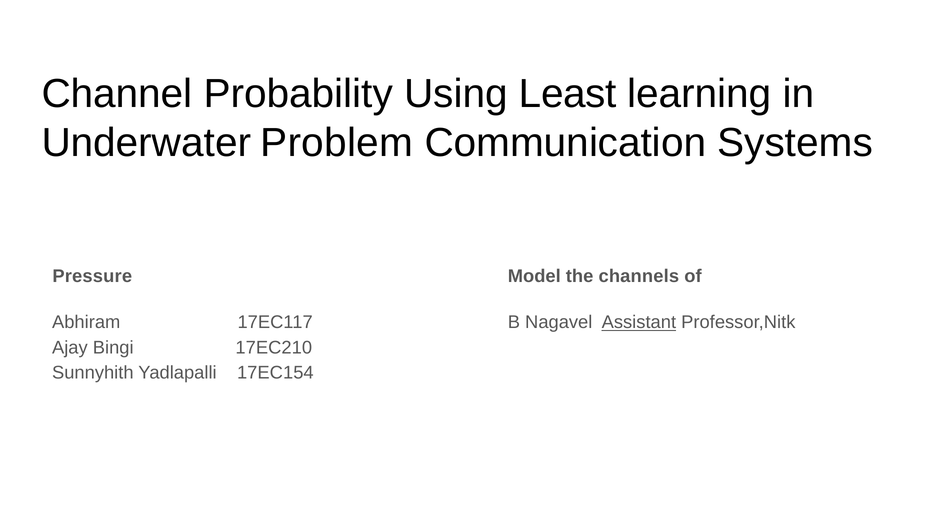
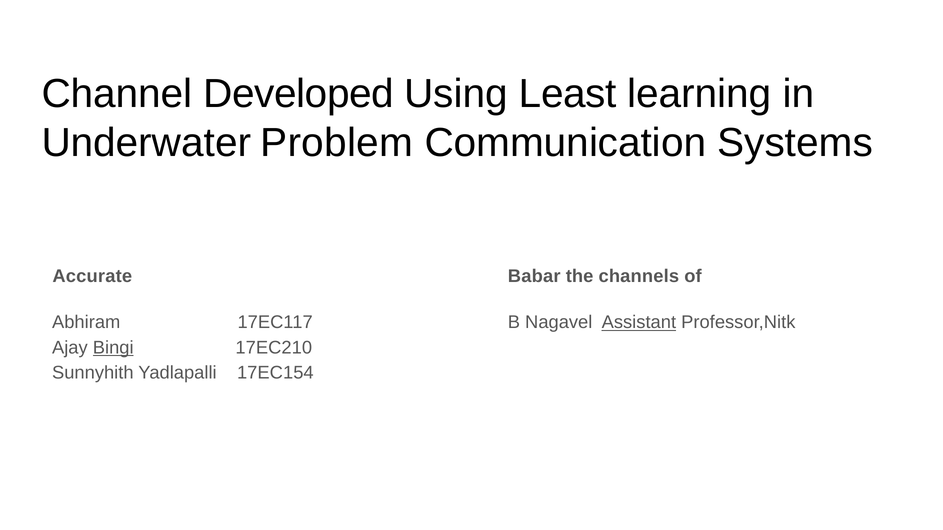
Probability: Probability -> Developed
Pressure: Pressure -> Accurate
Model: Model -> Babar
Bingi underline: none -> present
